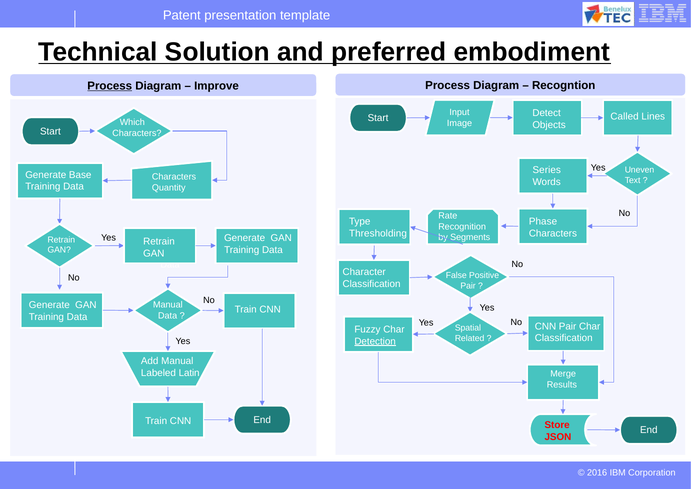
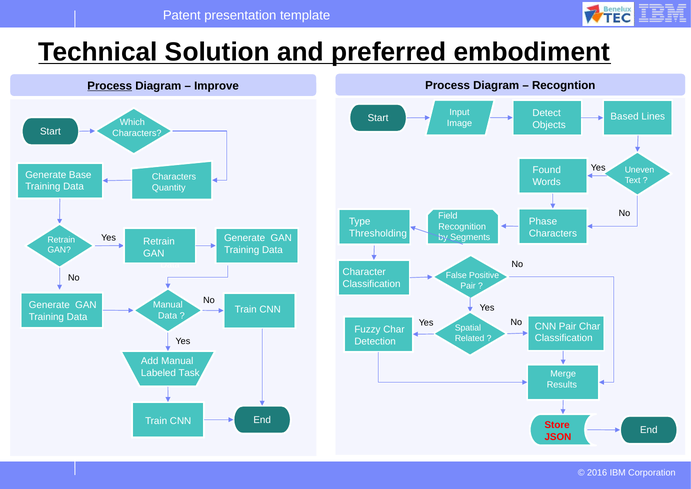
Called: Called -> Based
Series: Series -> Found
Rate: Rate -> Field
Detection underline: present -> none
Latin: Latin -> Task
